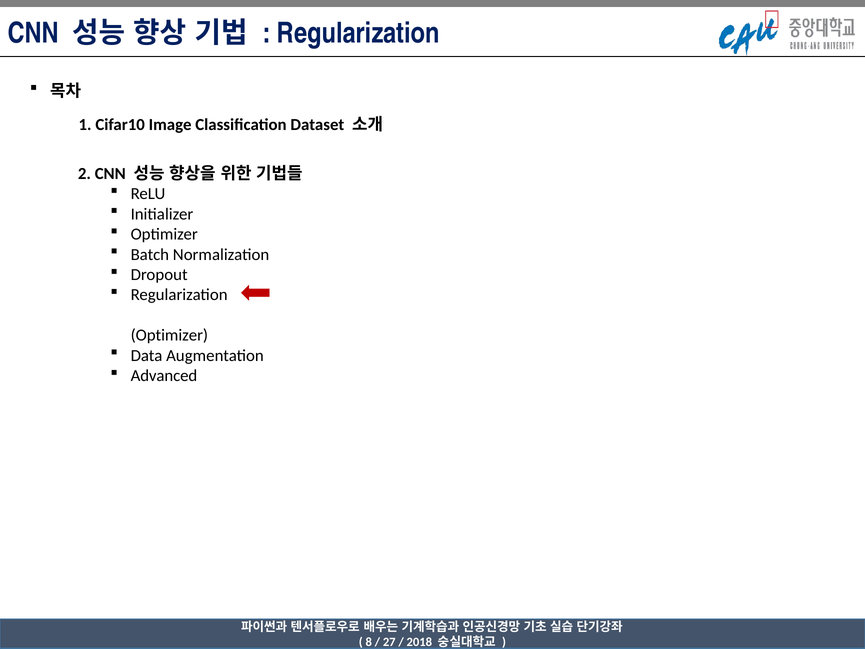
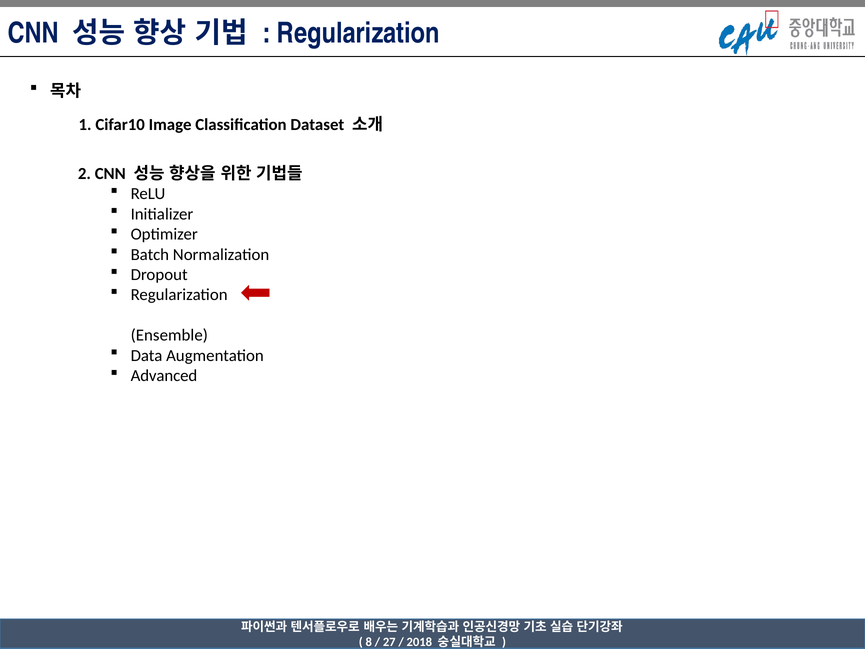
Optimizer at (169, 335): Optimizer -> Ensemble
